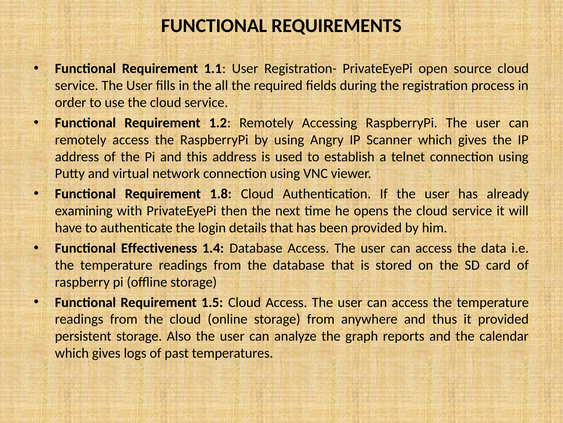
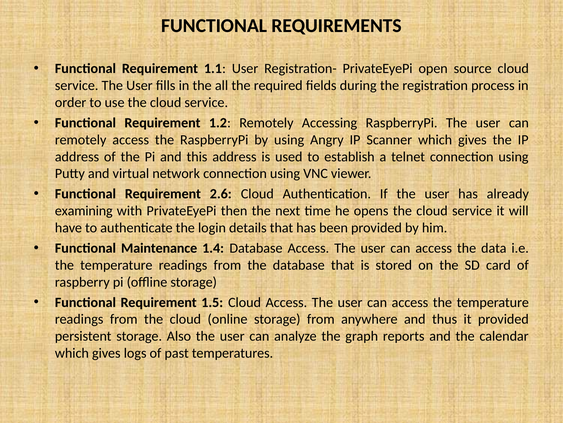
1.8: 1.8 -> 2.6
Effectiveness: Effectiveness -> Maintenance
